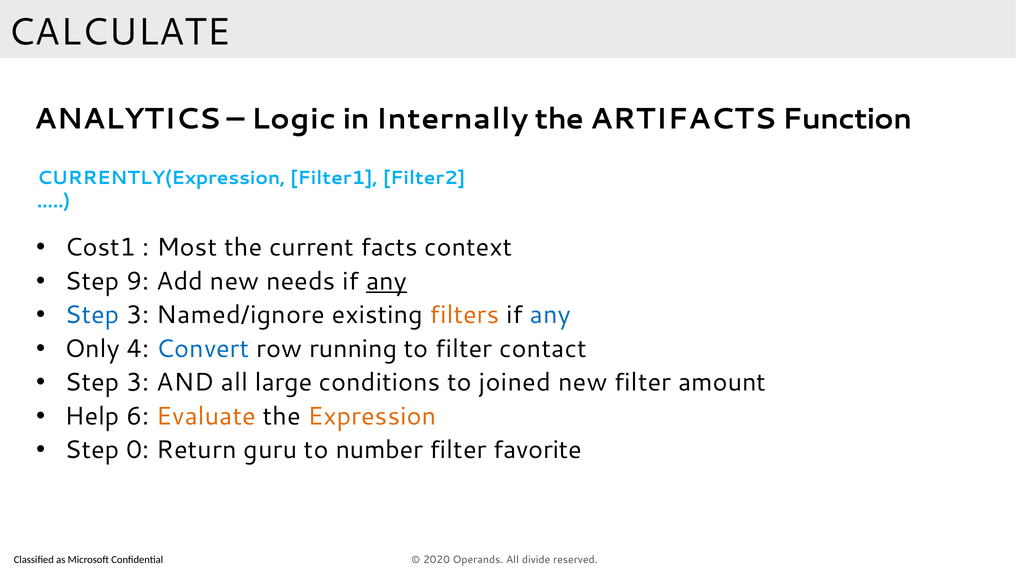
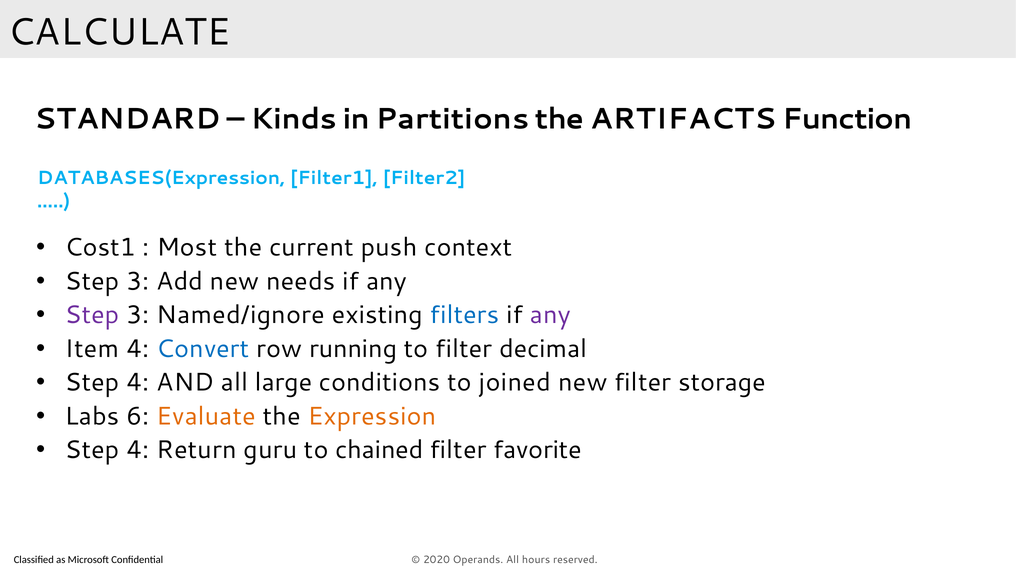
ANALYTICS: ANALYTICS -> STANDARD
Logic: Logic -> Kinds
Internally: Internally -> Partitions
CURRENTLY(Expression: CURRENTLY(Expression -> DATABASES(Expression
facts: facts -> push
9 at (138, 282): 9 -> 3
any at (386, 282) underline: present -> none
Step at (92, 315) colour: blue -> purple
filters colour: orange -> blue
any at (550, 315) colour: blue -> purple
Only: Only -> Item
contact: contact -> decimal
3 at (138, 383): 3 -> 4
amount: amount -> storage
Help: Help -> Labs
0 at (138, 450): 0 -> 4
number: number -> chained
divide: divide -> hours
